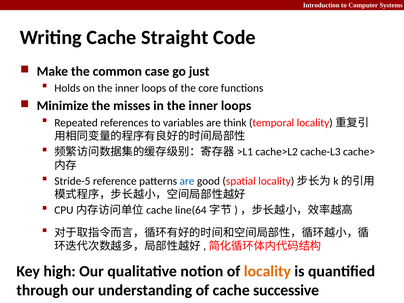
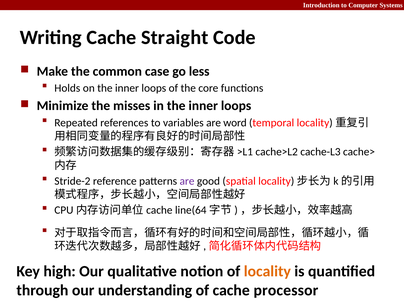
just: just -> less
think: think -> word
Stride-5: Stride-5 -> Stride-2
are at (187, 181) colour: blue -> purple
successive: successive -> processor
